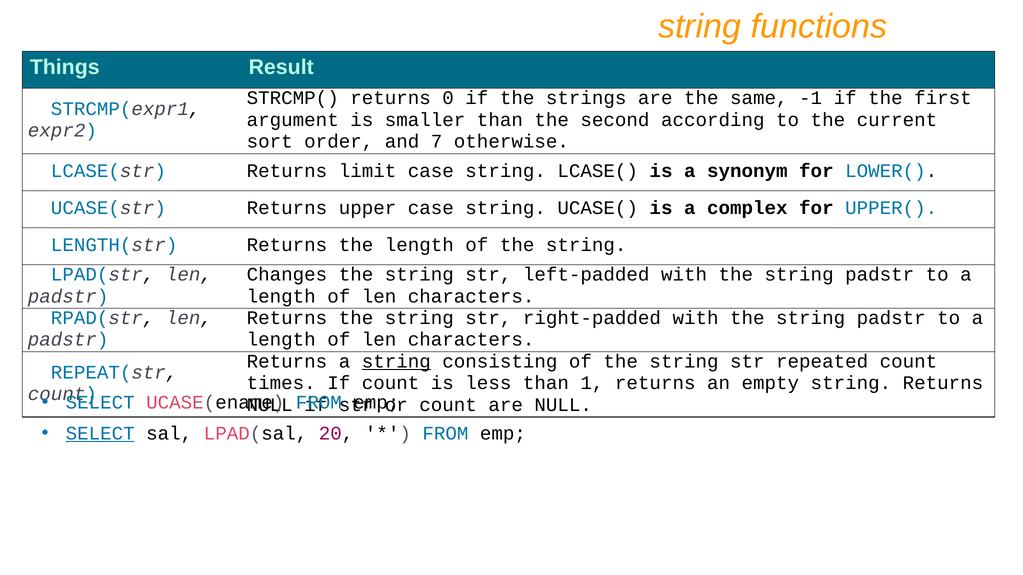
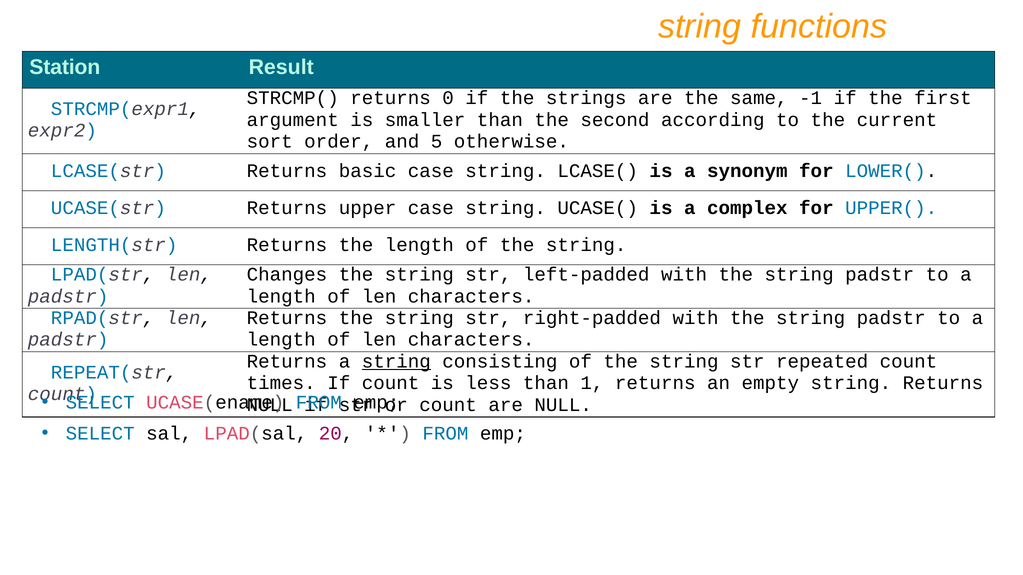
Things: Things -> Station
7: 7 -> 5
limit: limit -> basic
SELECT at (100, 434) underline: present -> none
